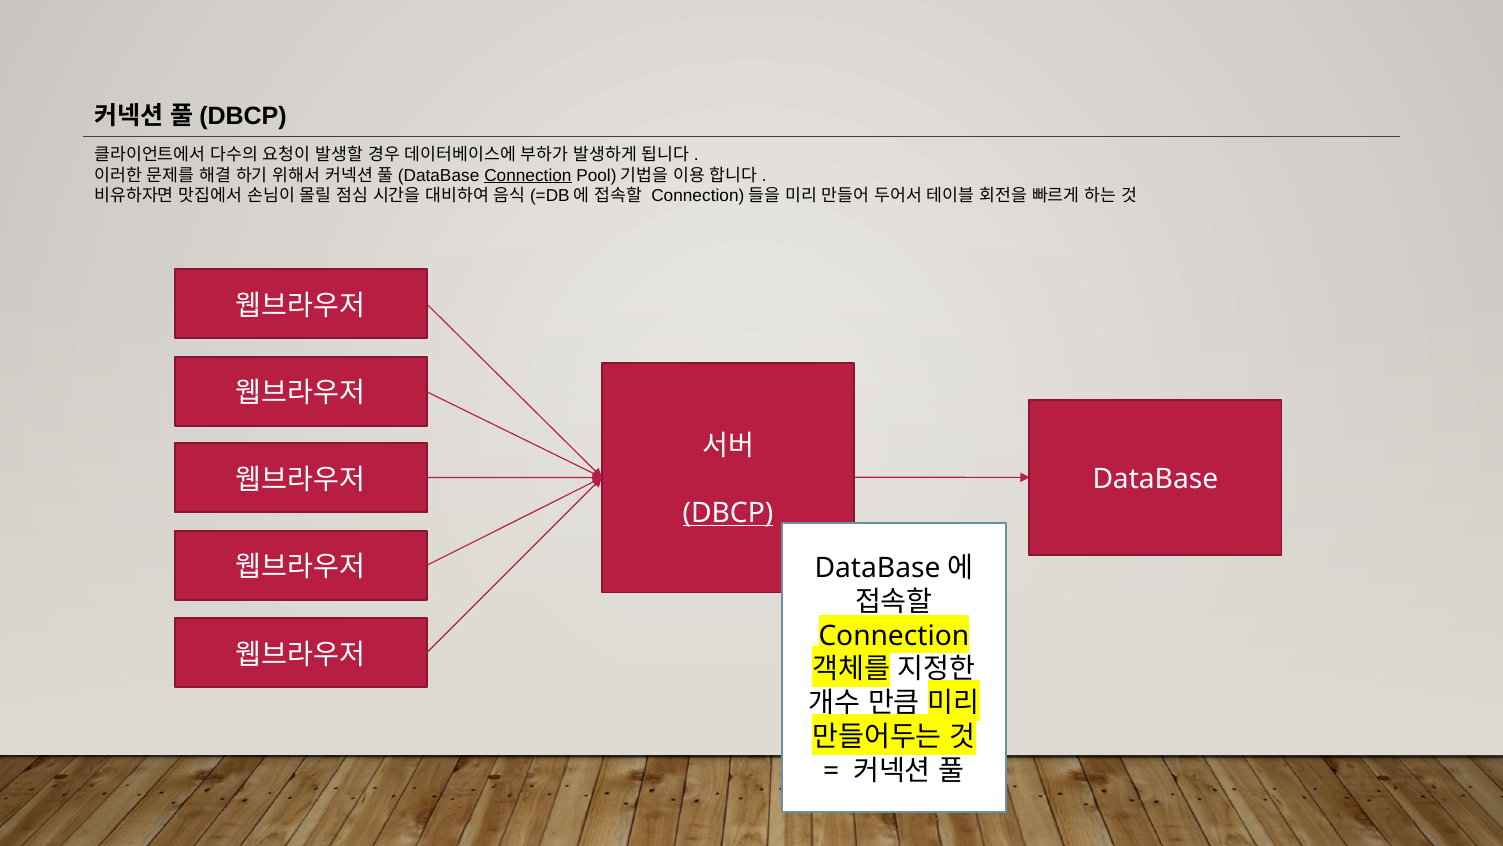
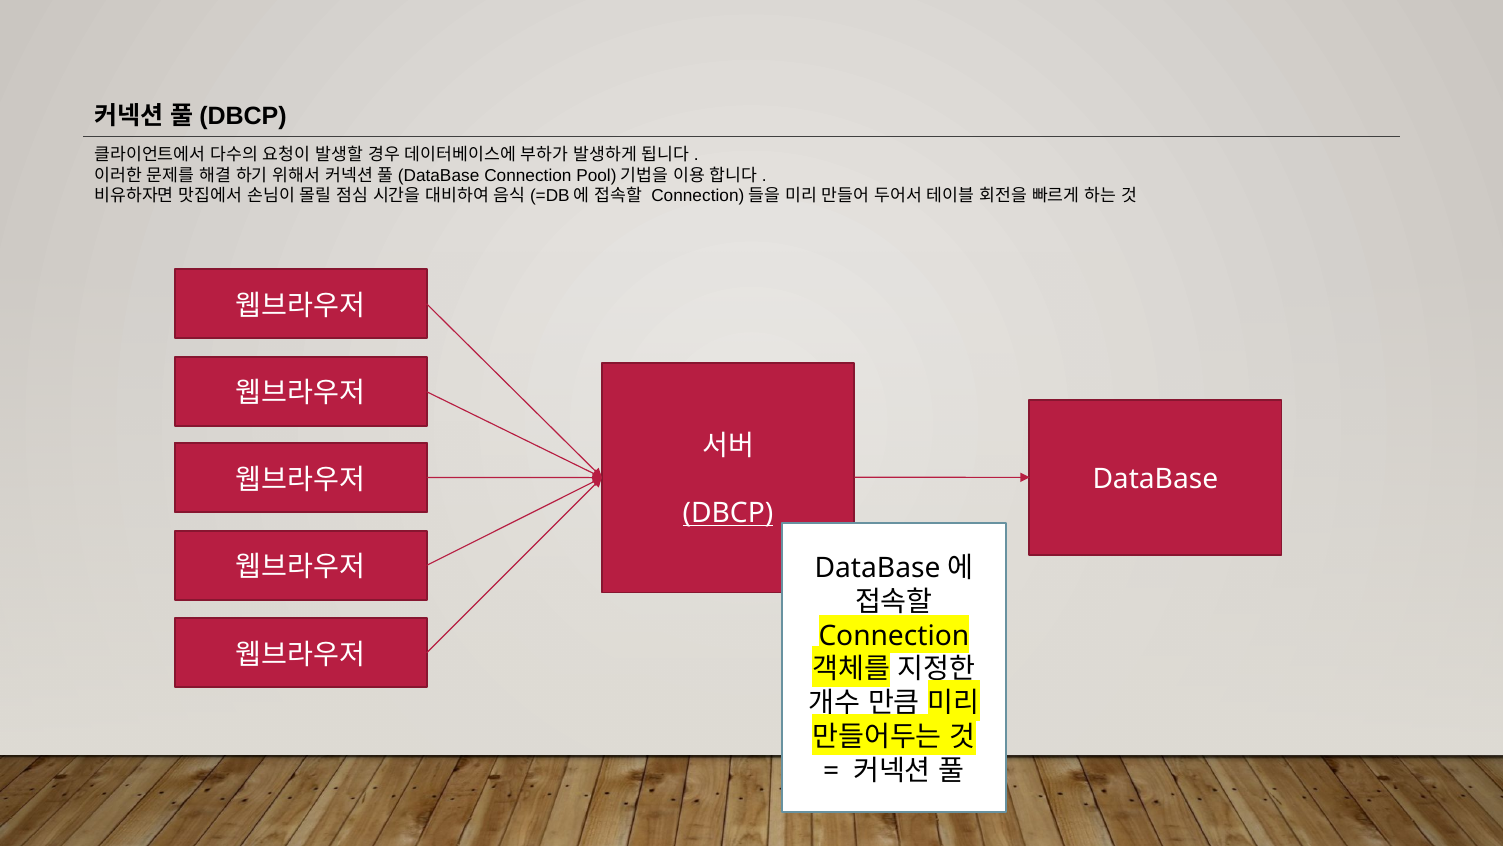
Connection at (528, 175) underline: present -> none
